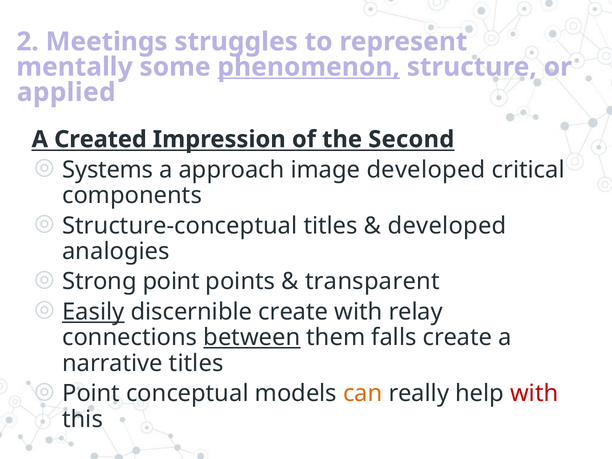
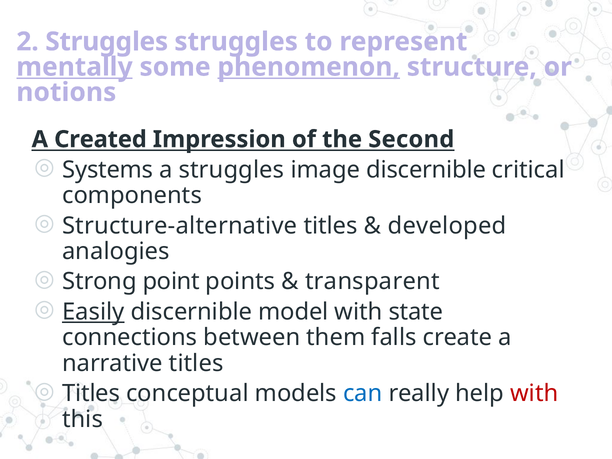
2 Meetings: Meetings -> Struggles
mentally underline: none -> present
applied: applied -> notions
a approach: approach -> struggles
image developed: developed -> discernible
Structure-conceptual: Structure-conceptual -> Structure-alternative
discernible create: create -> model
relay: relay -> state
between underline: present -> none
Point at (91, 394): Point -> Titles
can colour: orange -> blue
